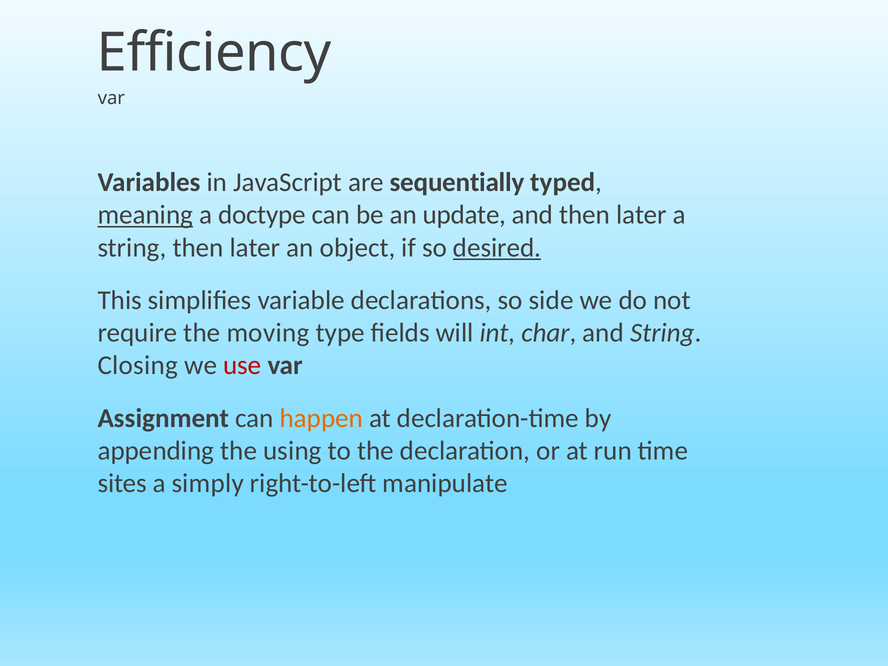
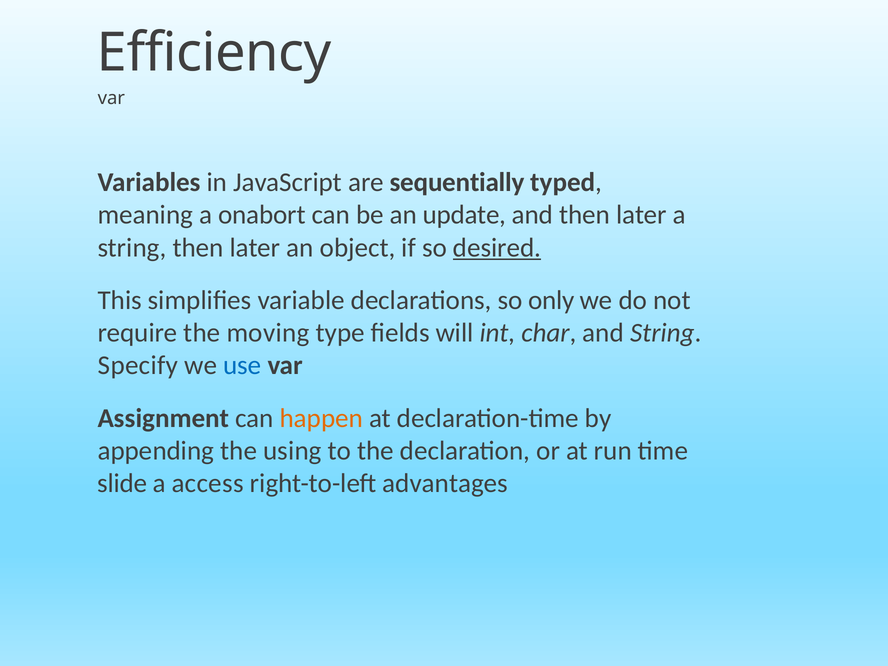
meaning underline: present -> none
doctype: doctype -> onabort
side: side -> only
Closing: Closing -> Specify
use colour: red -> blue
sites: sites -> slide
simply: simply -> access
manipulate: manipulate -> advantages
